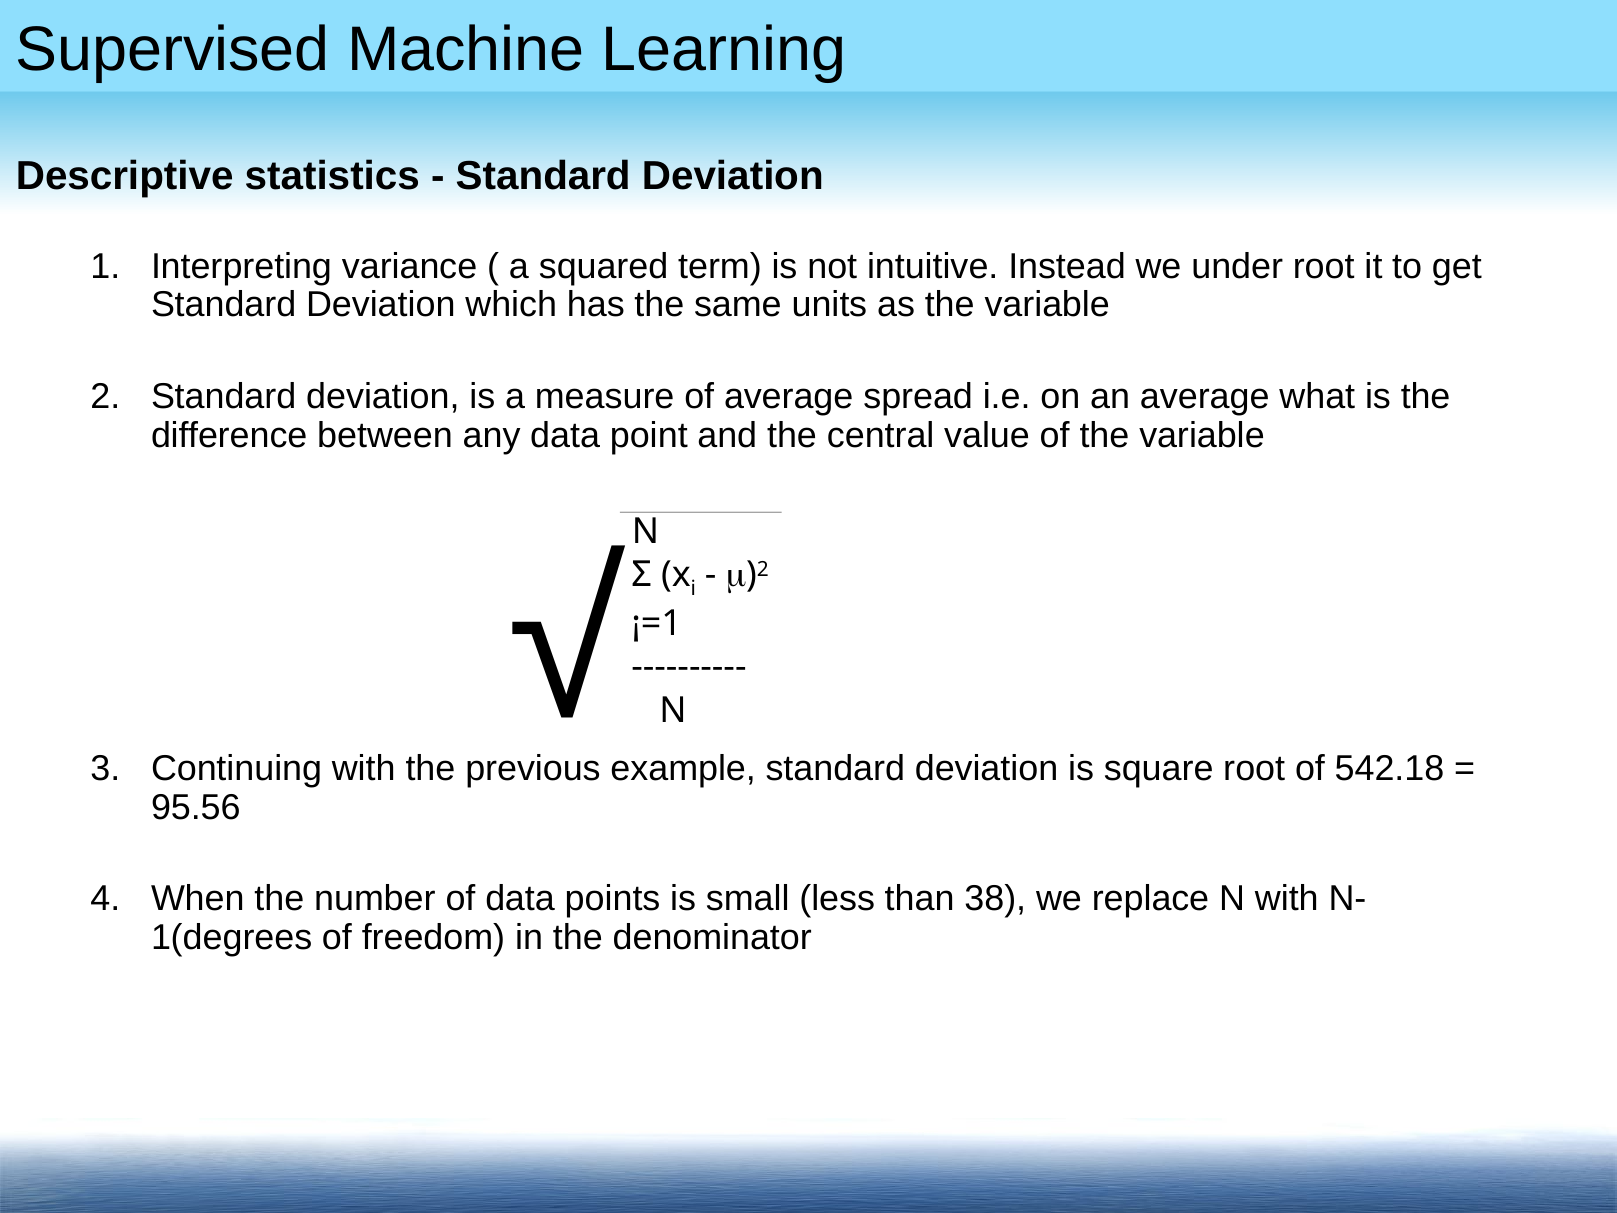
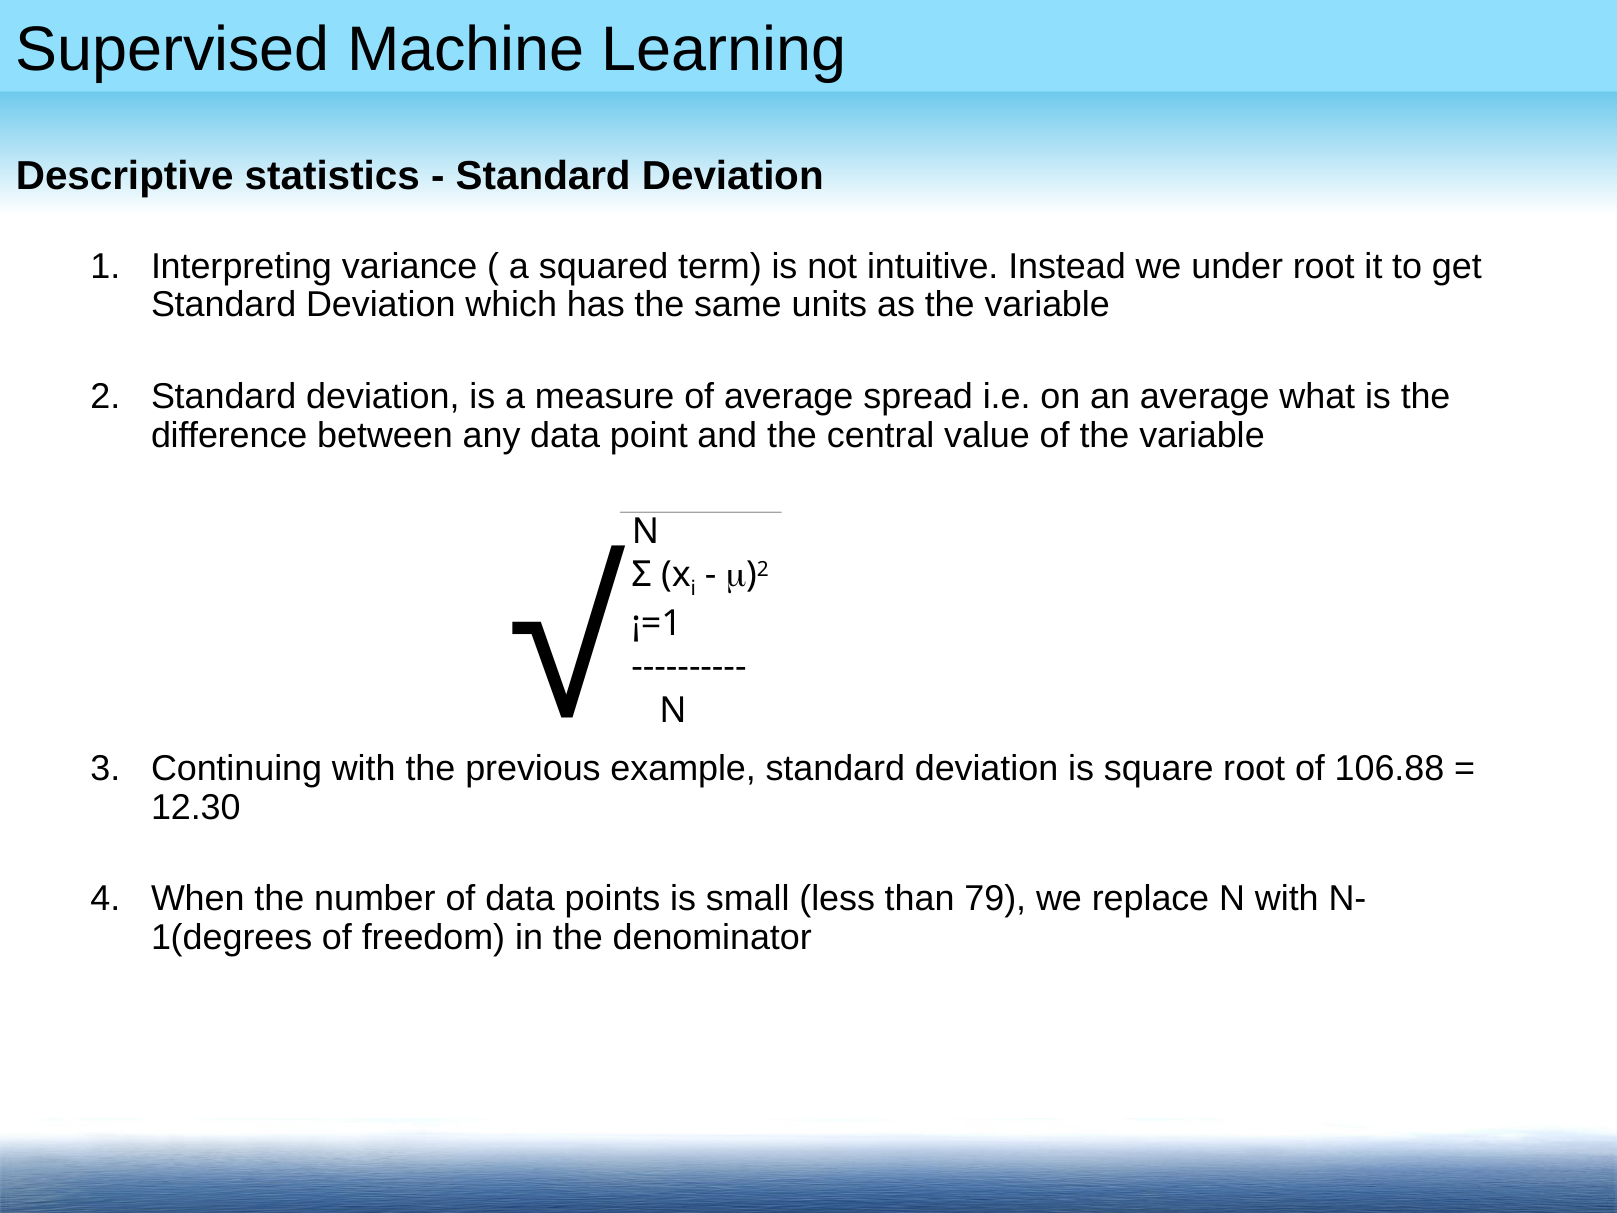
542.18: 542.18 -> 106.88
95.56: 95.56 -> 12.30
38: 38 -> 79
